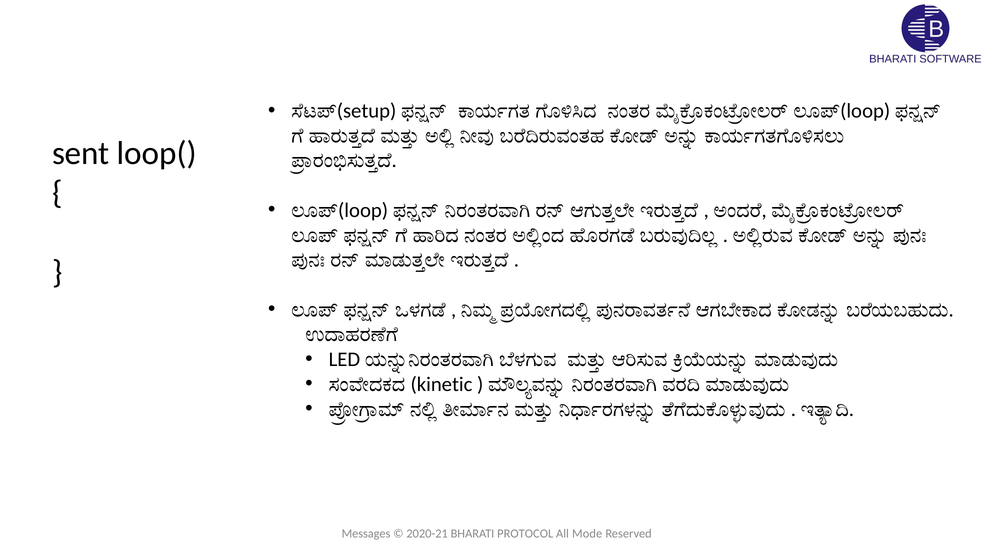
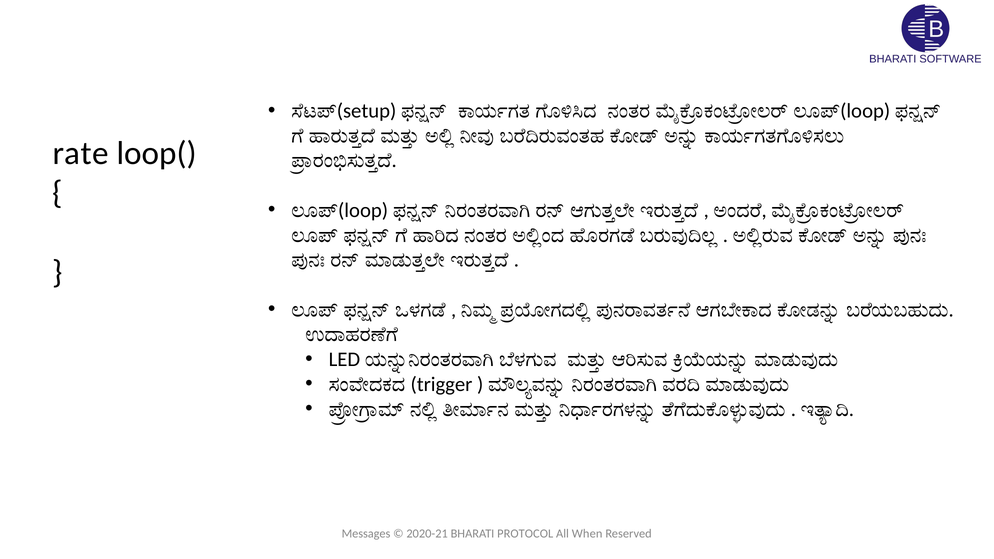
sent: sent -> rate
kinetic: kinetic -> trigger
Mode: Mode -> When
